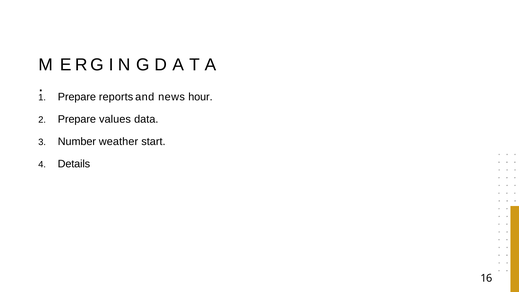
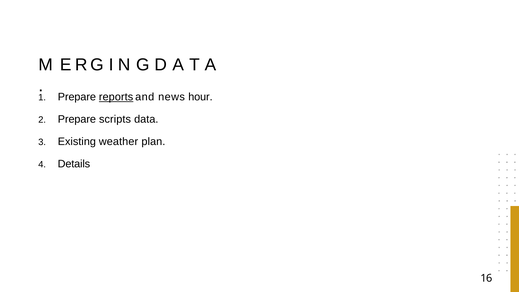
reports underline: none -> present
values: values -> scripts
Number: Number -> Existing
start: start -> plan
